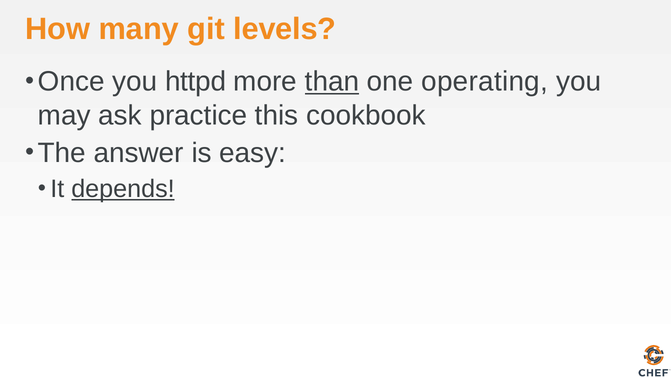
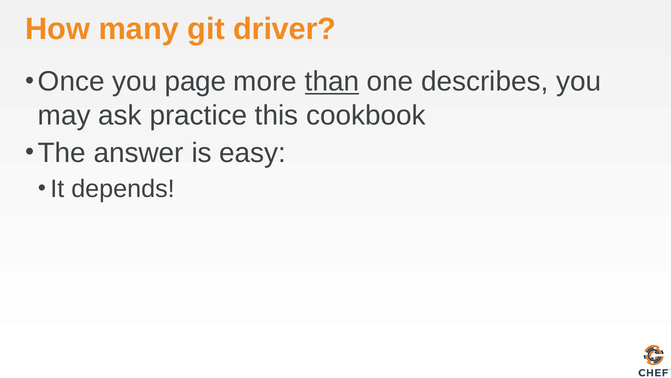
levels: levels -> driver
httpd: httpd -> page
operating: operating -> describes
depends underline: present -> none
